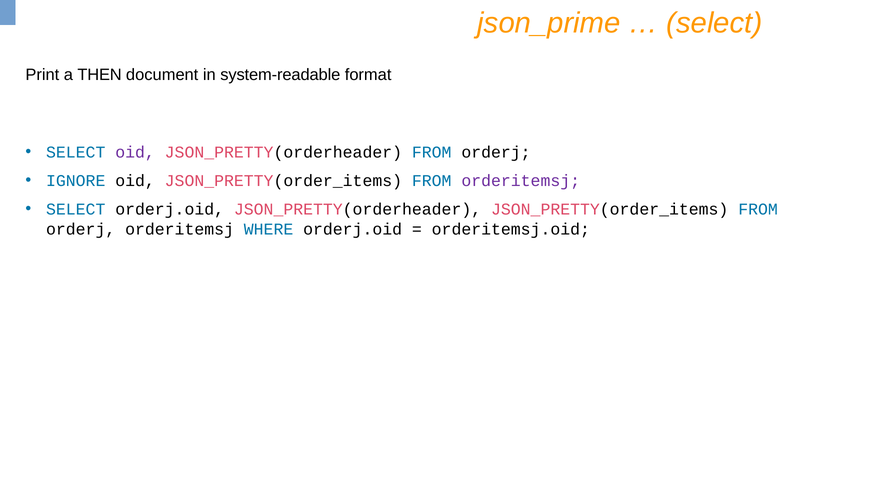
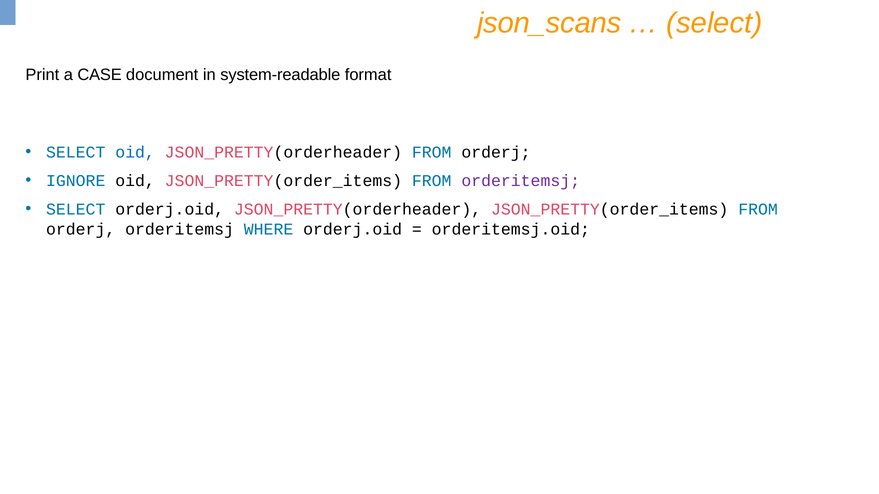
json_prime: json_prime -> json_scans
THEN: THEN -> CASE
oid at (135, 152) colour: purple -> blue
